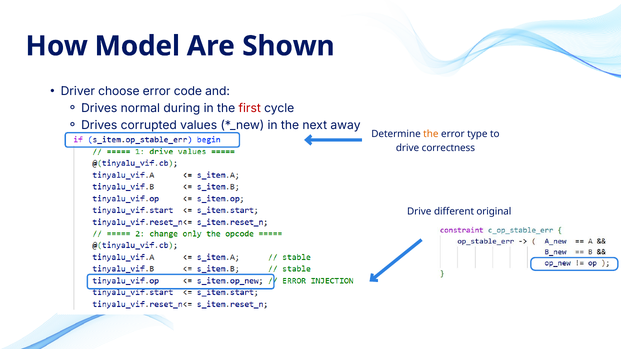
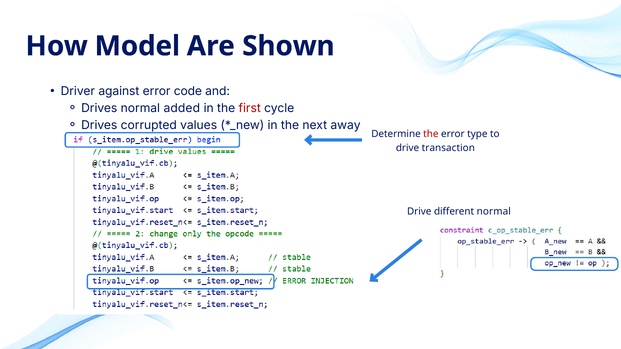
choose: choose -> against
during: during -> added
the at (431, 134) colour: orange -> red
correctness: correctness -> transaction
different original: original -> normal
